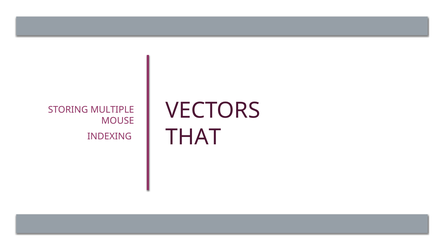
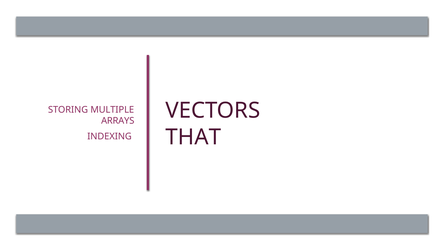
MOUSE: MOUSE -> ARRAYS
